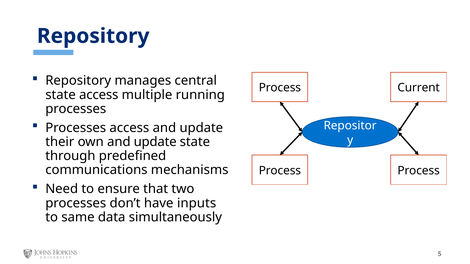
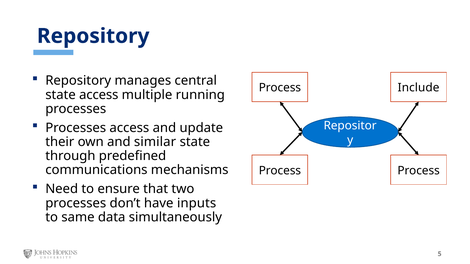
Current: Current -> Include
own and update: update -> similar
